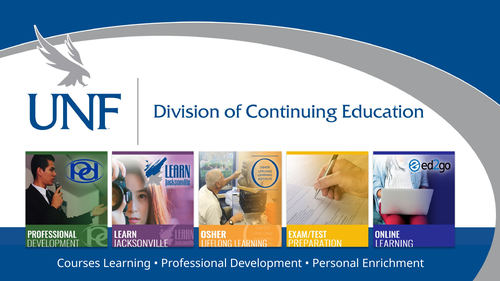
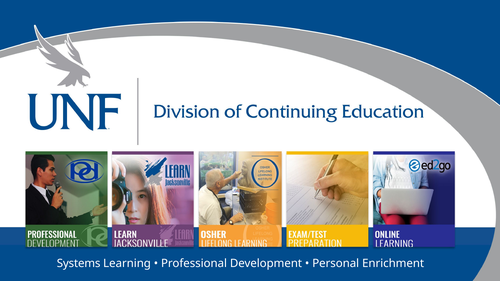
Courses: Courses -> Systems
